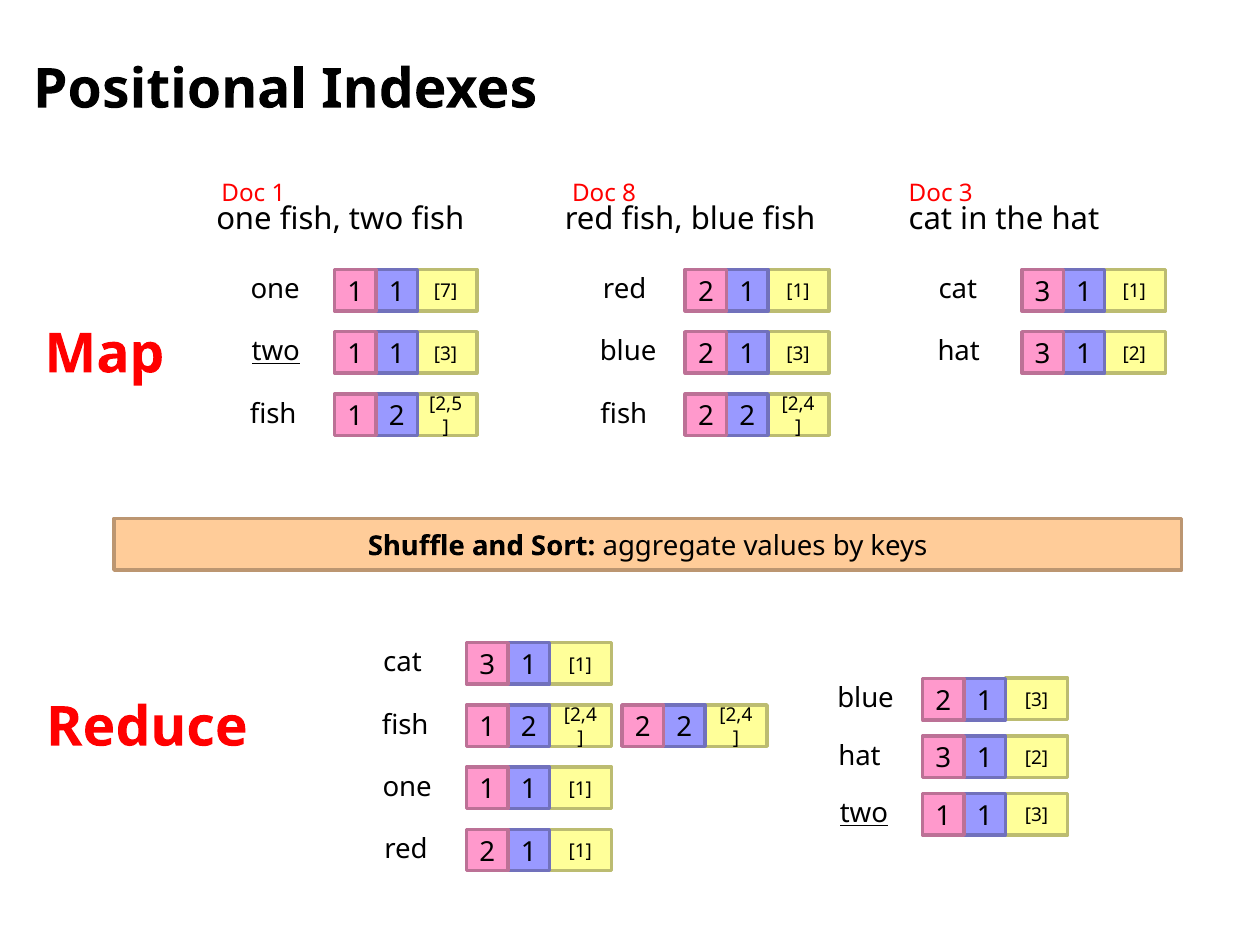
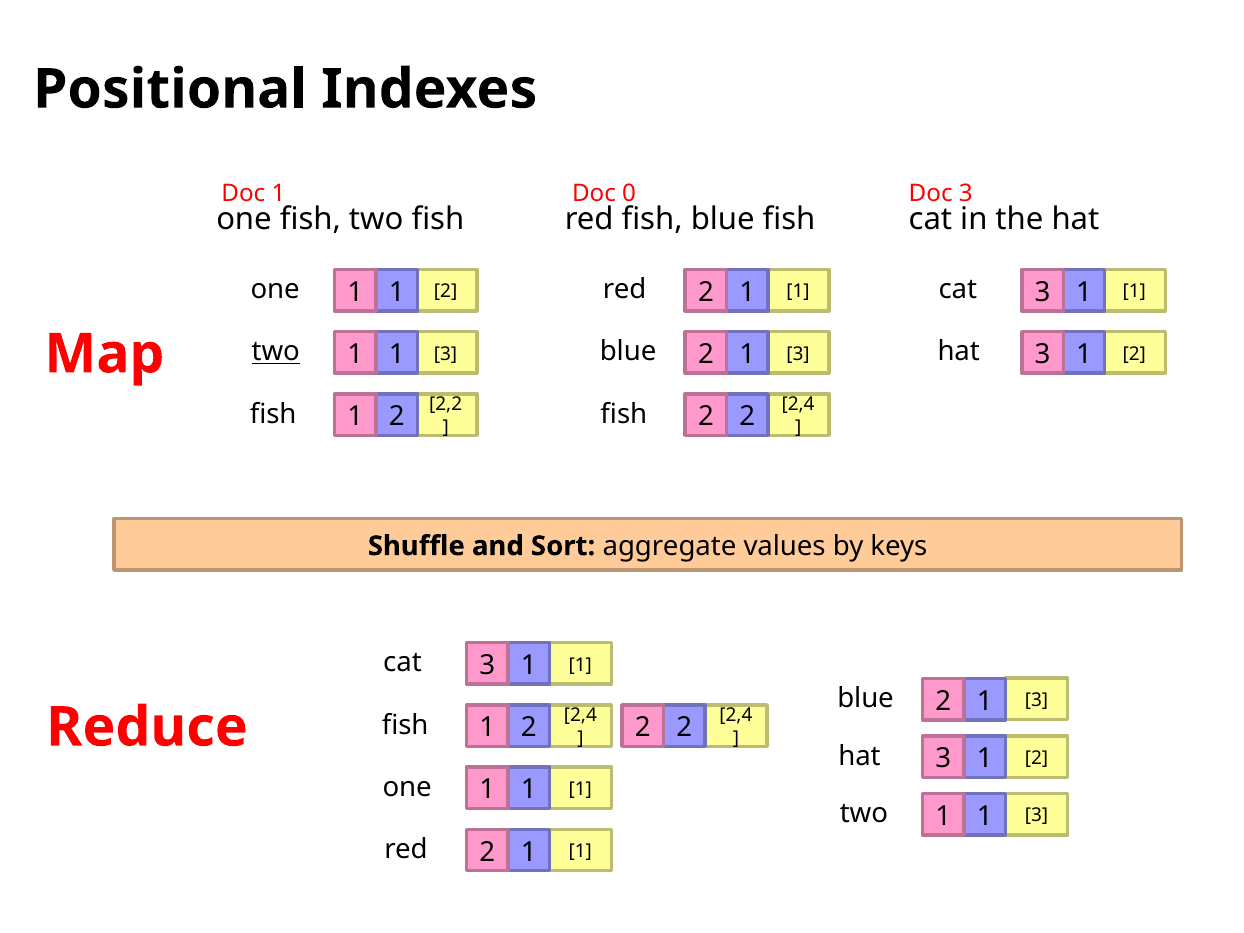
8: 8 -> 0
7 at (446, 292): 7 -> 2
2,5: 2,5 -> 2,2
two at (864, 814) underline: present -> none
